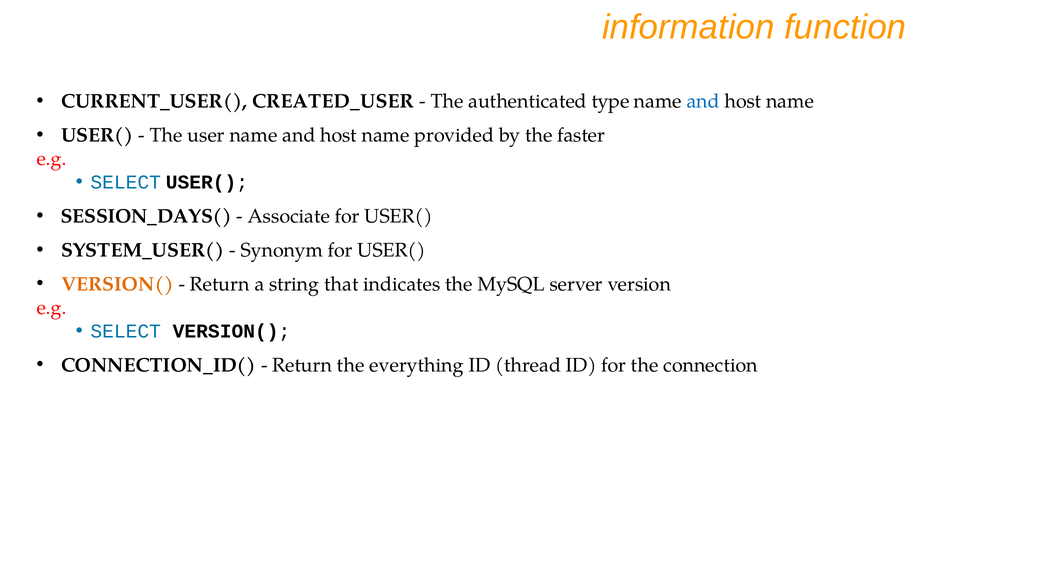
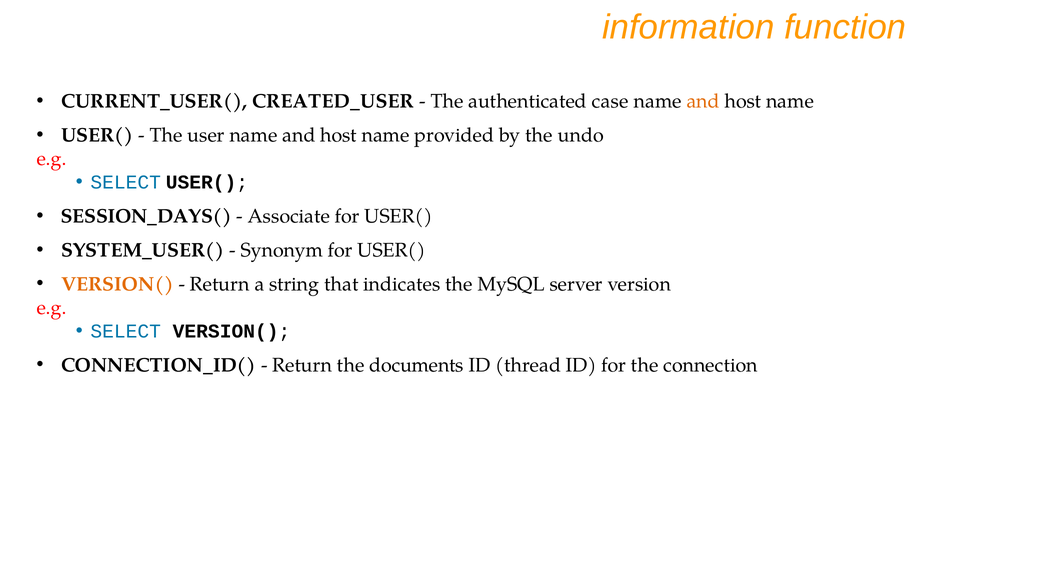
type: type -> case
and at (703, 101) colour: blue -> orange
faster: faster -> undo
everything: everything -> documents
